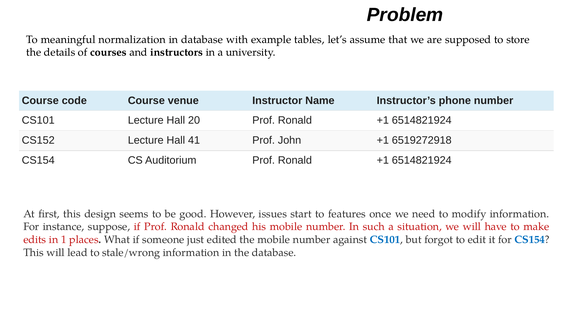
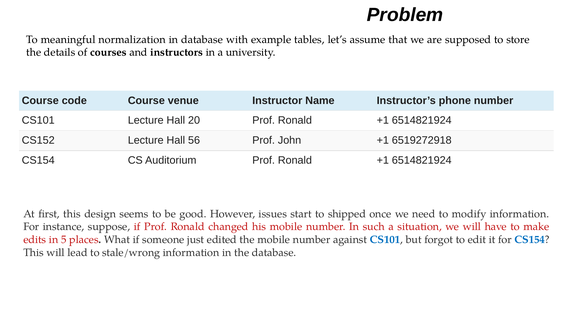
41: 41 -> 56
features: features -> shipped
1: 1 -> 5
